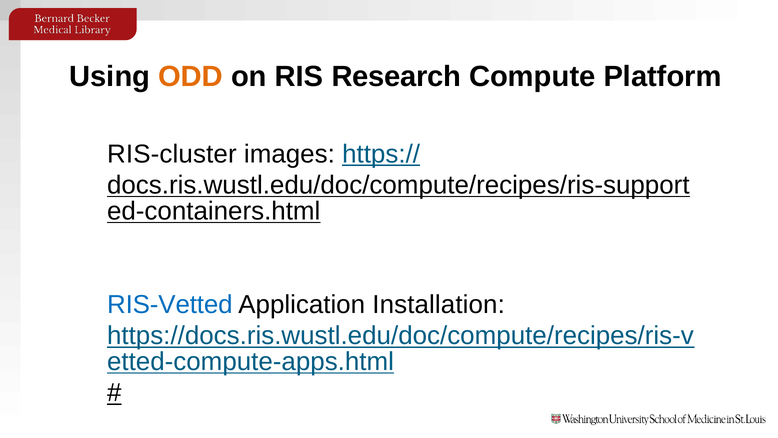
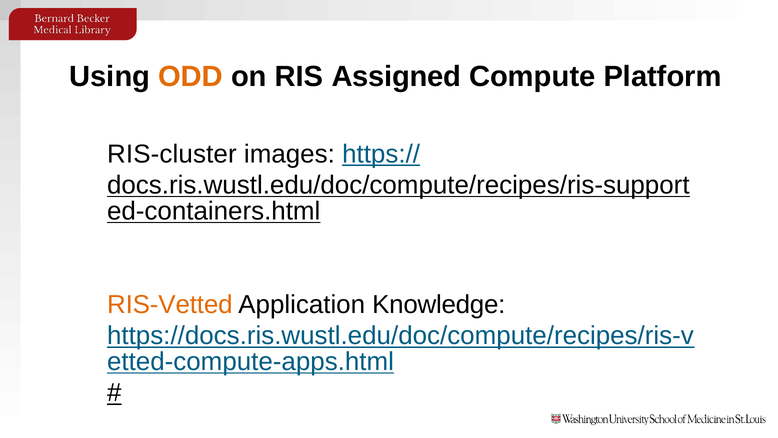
Research: Research -> Assigned
RIS-Vetted colour: blue -> orange
Installation: Installation -> Knowledge
